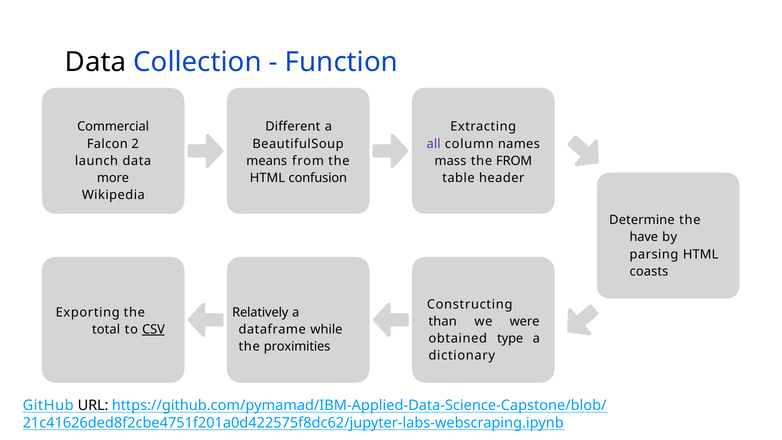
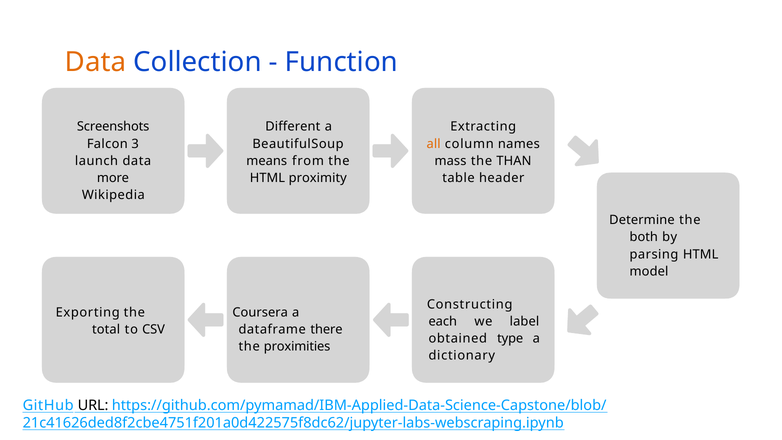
Data at (96, 62) colour: black -> orange
Commercial: Commercial -> Screenshots
2: 2 -> 3
all colour: purple -> orange
the FROM: FROM -> THAN
confusion: confusion -> proximity
have: have -> both
coasts: coasts -> model
Relatively: Relatively -> Coursera
than: than -> each
were: were -> label
CSV underline: present -> none
while: while -> there
